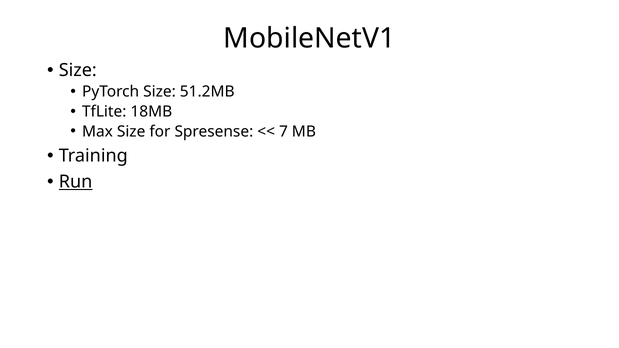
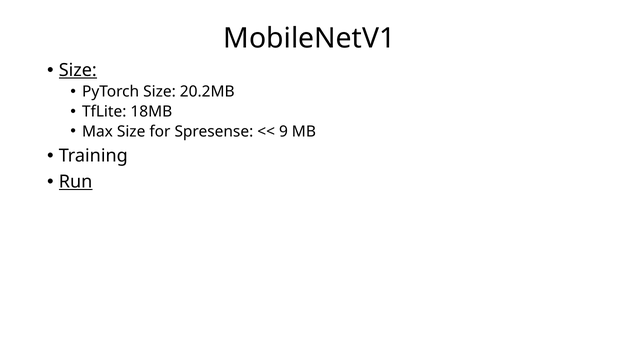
Size at (78, 70) underline: none -> present
51.2MB: 51.2MB -> 20.2MB
7: 7 -> 9
